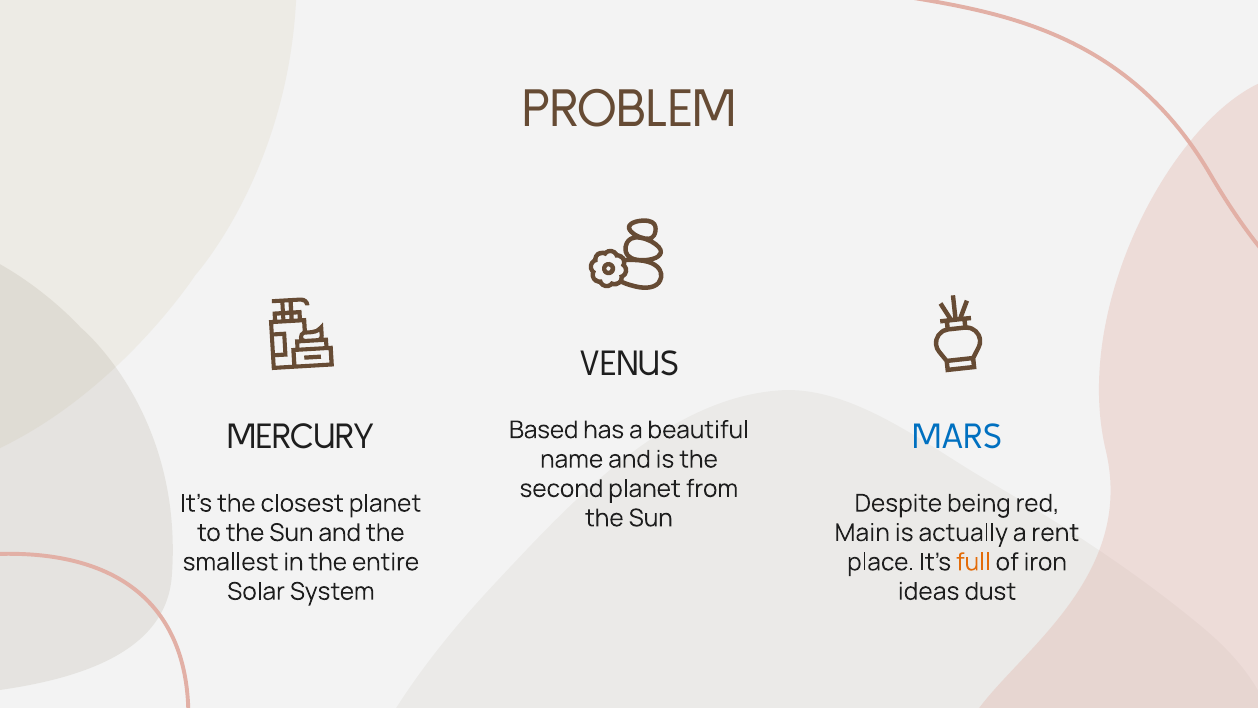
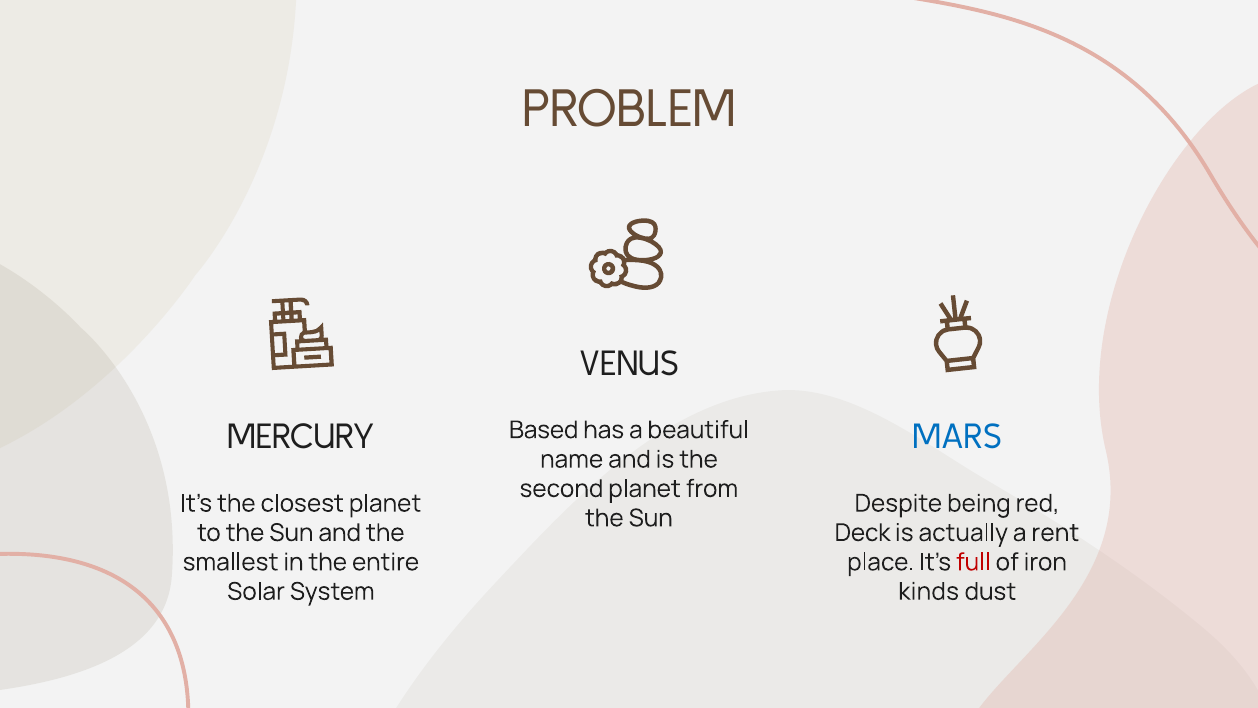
Main: Main -> Deck
full colour: orange -> red
ideas: ideas -> kinds
